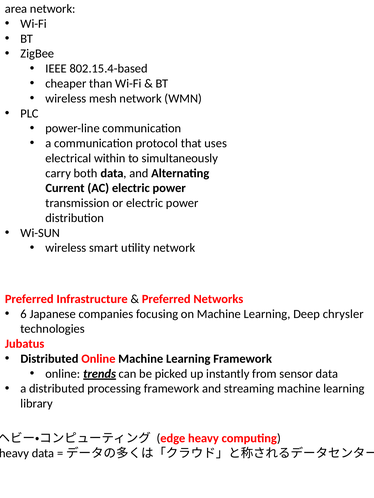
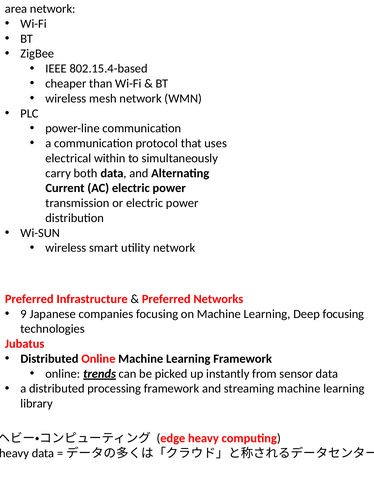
6: 6 -> 9
Deep chrysler: chrysler -> focusing
